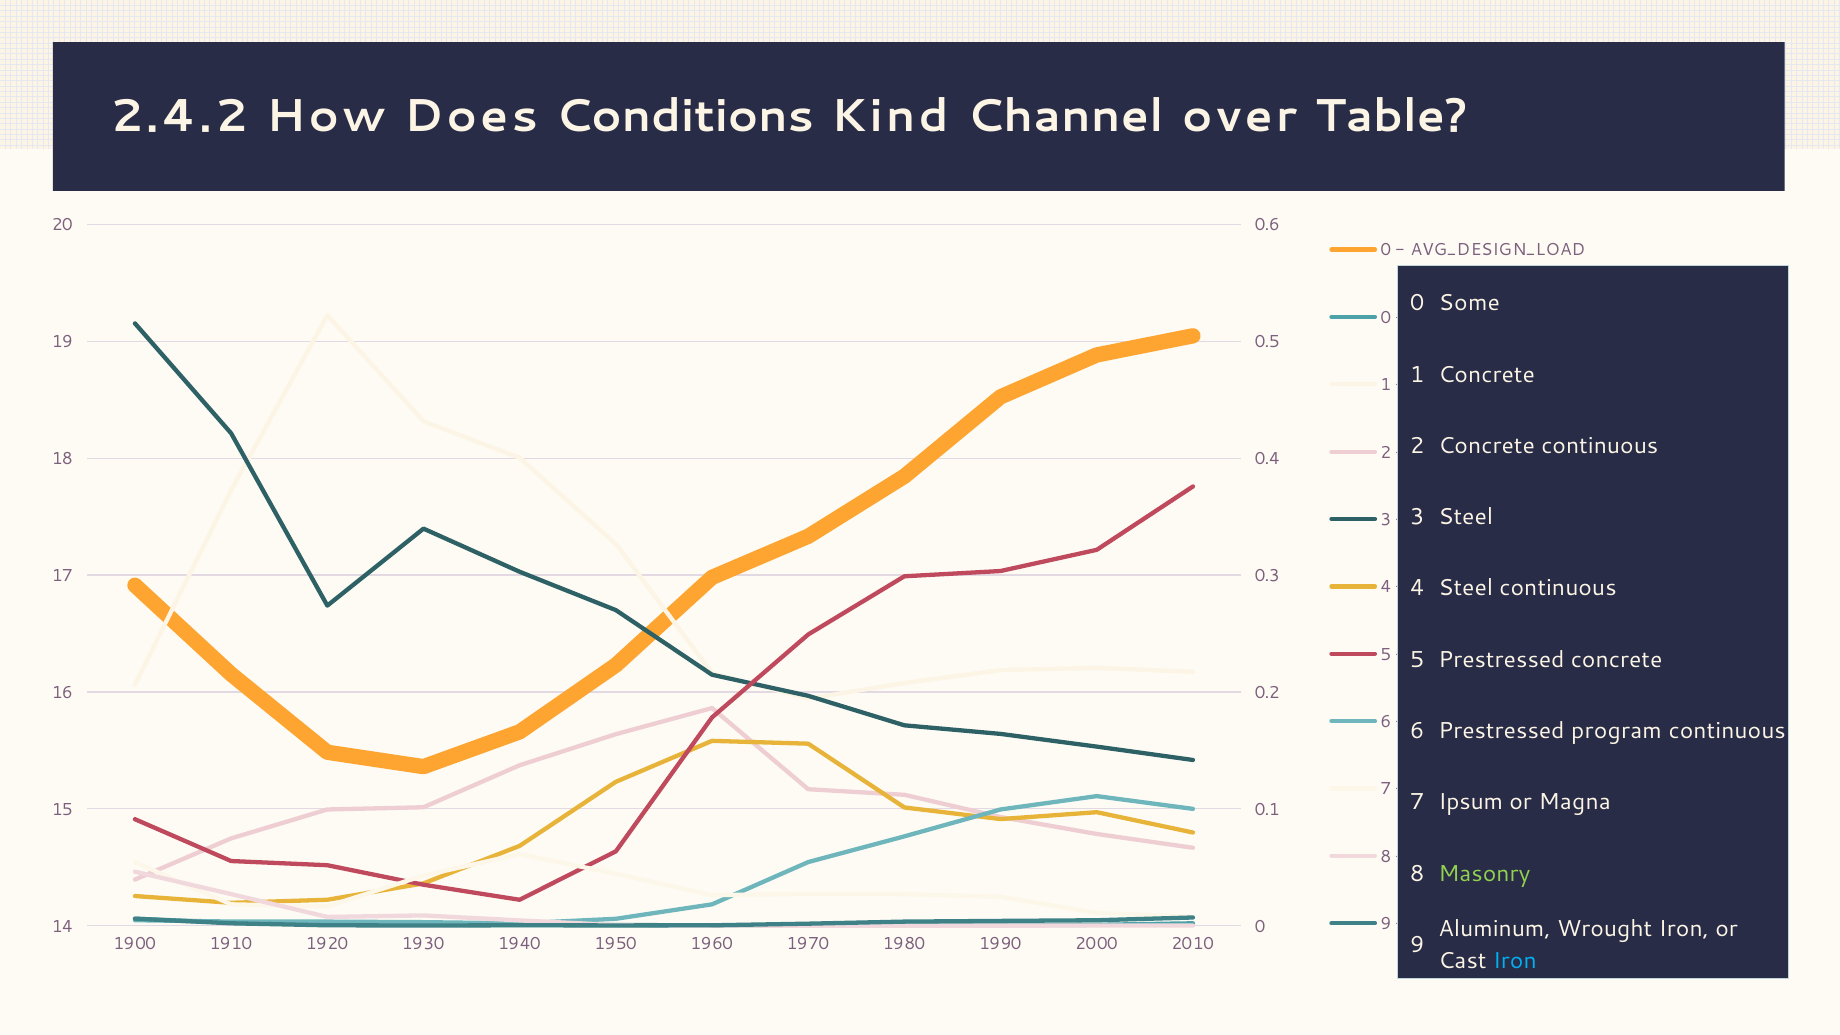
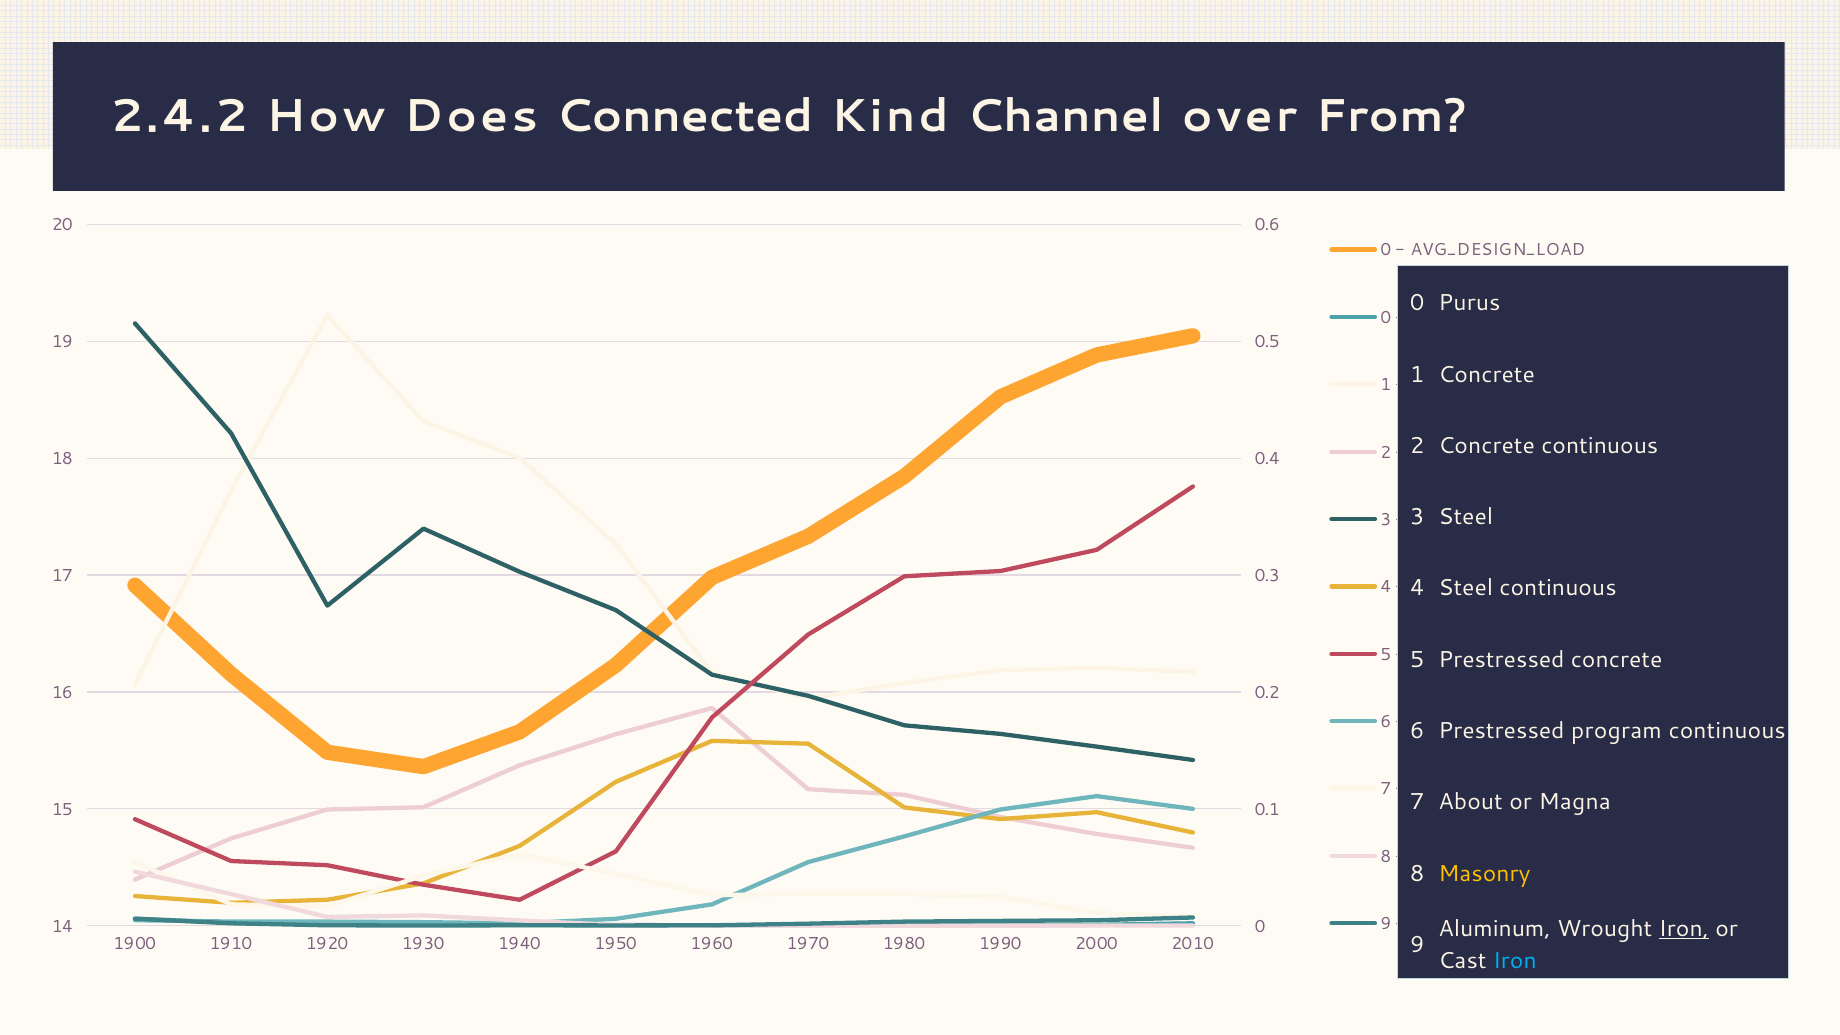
Conditions: Conditions -> Connected
Table: Table -> From
Some: Some -> Purus
Ipsum: Ipsum -> About
Masonry colour: light green -> yellow
Iron at (1684, 929) underline: none -> present
